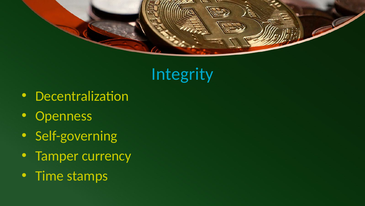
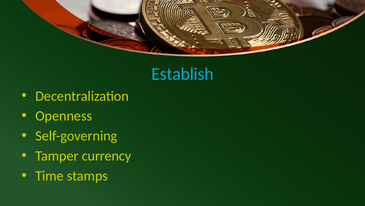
Integrity: Integrity -> Establish
